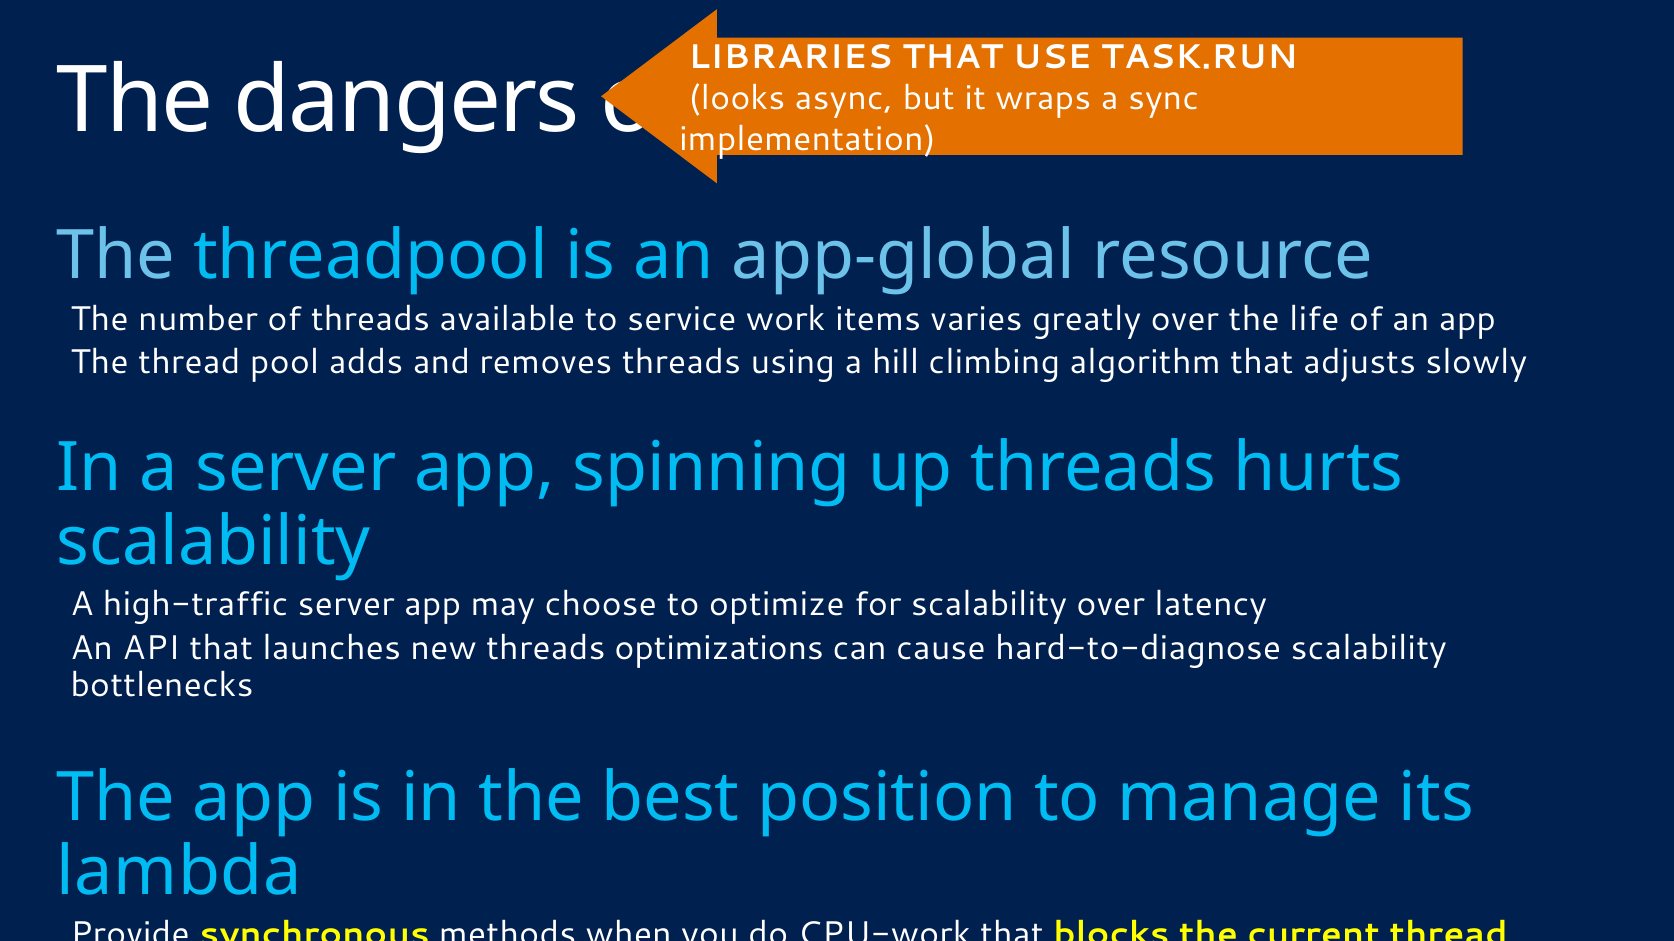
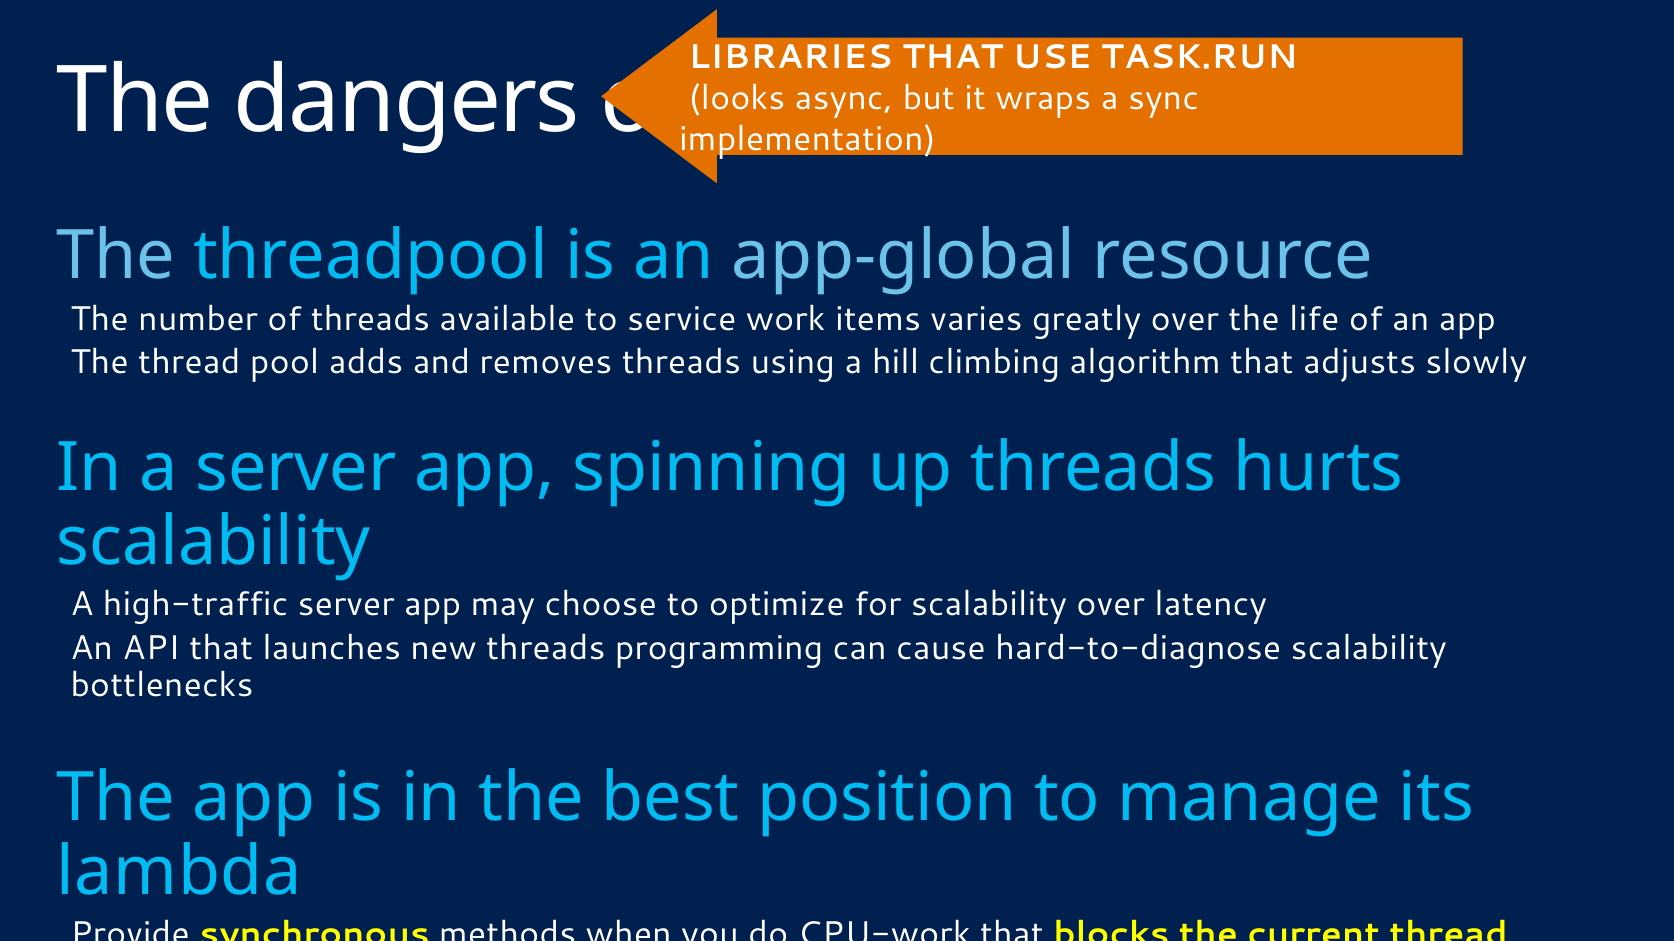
optimizations: optimizations -> programming
